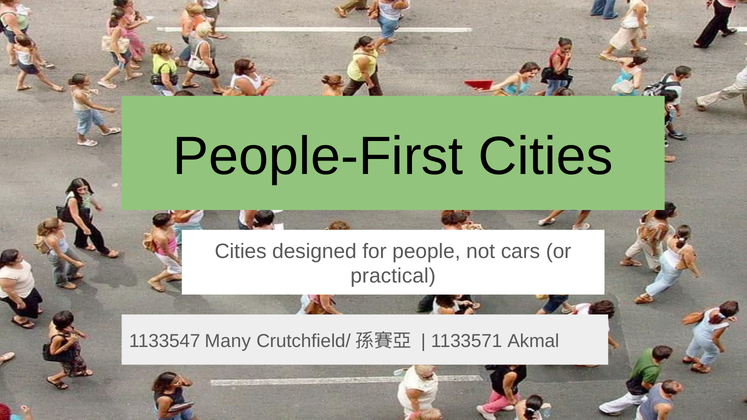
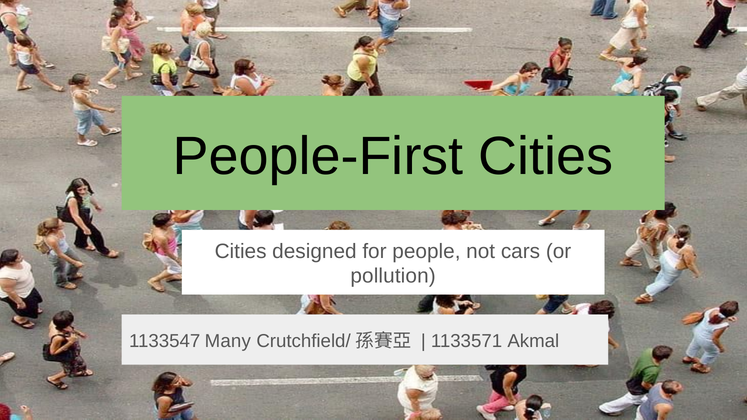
practical: practical -> pollution
